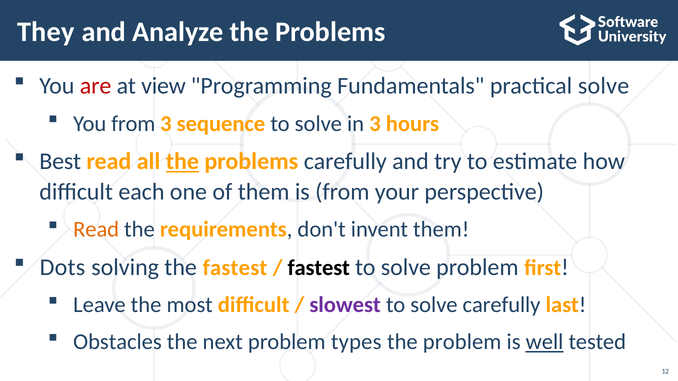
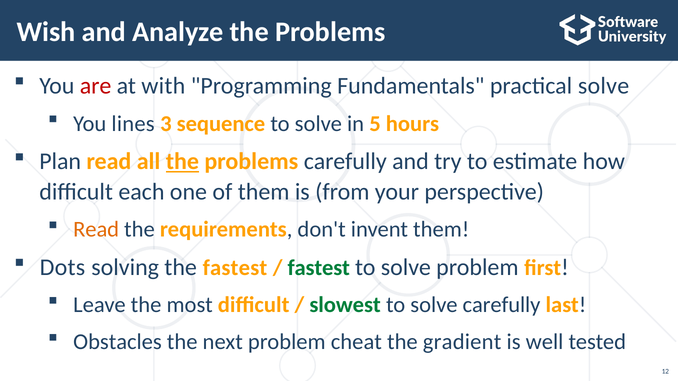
They: They -> Wish
view: view -> with
You from: from -> lines
in 3: 3 -> 5
Best: Best -> Plan
fastest at (319, 268) colour: black -> green
slowest colour: purple -> green
types: types -> cheat
the problem: problem -> gradient
well underline: present -> none
